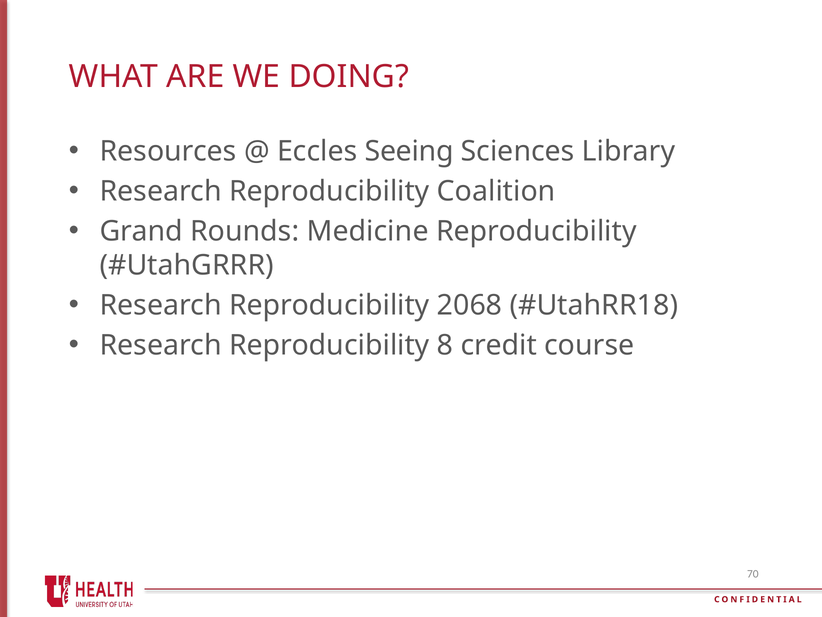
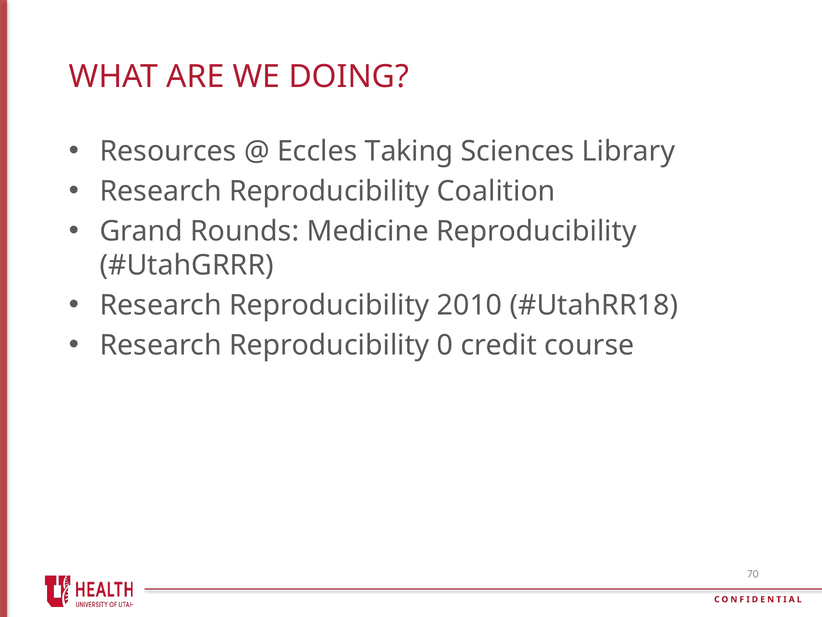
Seeing: Seeing -> Taking
2068: 2068 -> 2010
8: 8 -> 0
